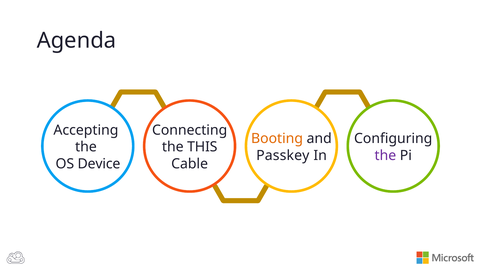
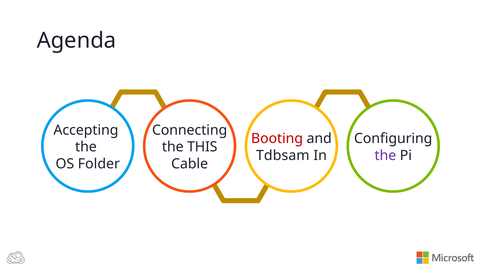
Booting colour: orange -> red
Passkey: Passkey -> Tdbsam
Device: Device -> Folder
